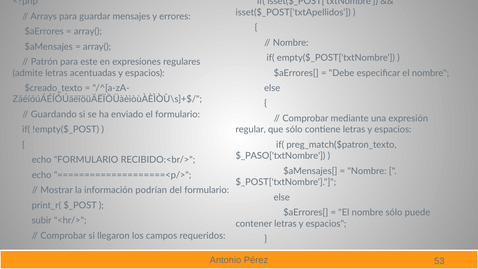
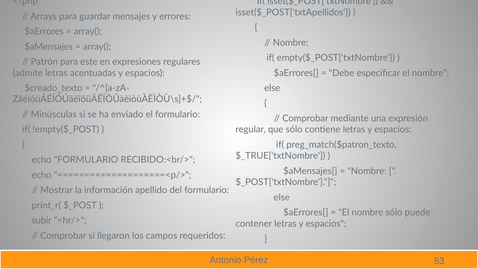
Guardando: Guardando -> Minúsculas
$_PASO['txtNombre: $_PASO['txtNombre -> $_TRUE['txtNombre
podrían: podrían -> apellido
